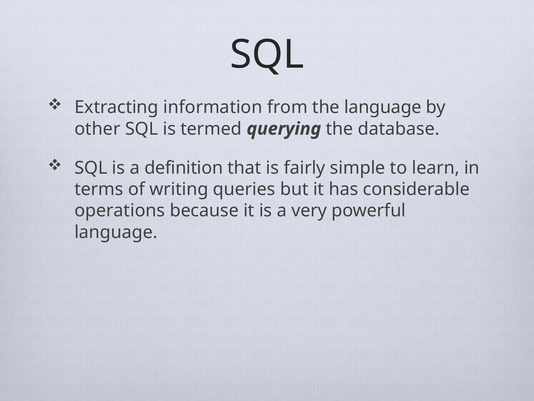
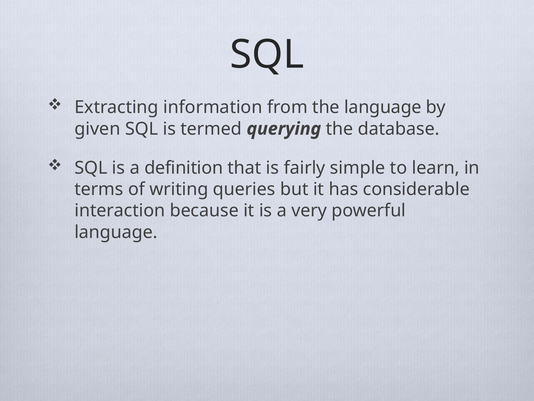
other: other -> given
operations: operations -> interaction
